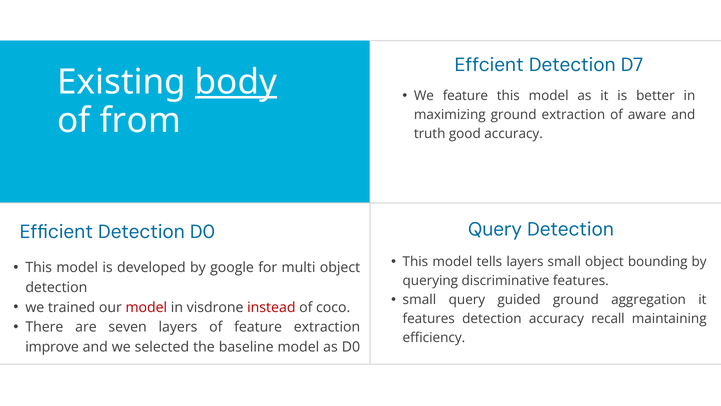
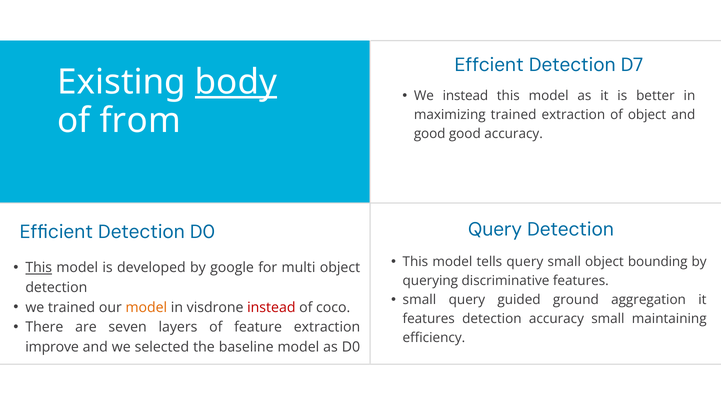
We feature: feature -> instead
maximizing ground: ground -> trained
of aware: aware -> object
truth at (430, 133): truth -> good
tells layers: layers -> query
This at (39, 267) underline: none -> present
model at (146, 307) colour: red -> orange
accuracy recall: recall -> small
